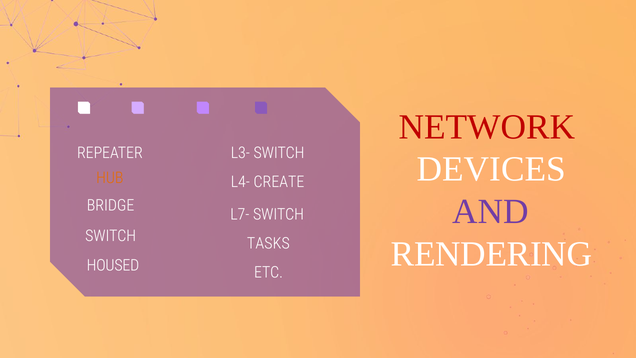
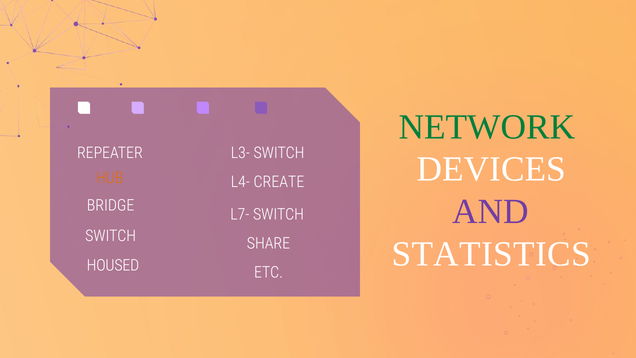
NETWORK colour: red -> green
TASKS: TASKS -> SHARE
RENDERING: RENDERING -> STATISTICS
